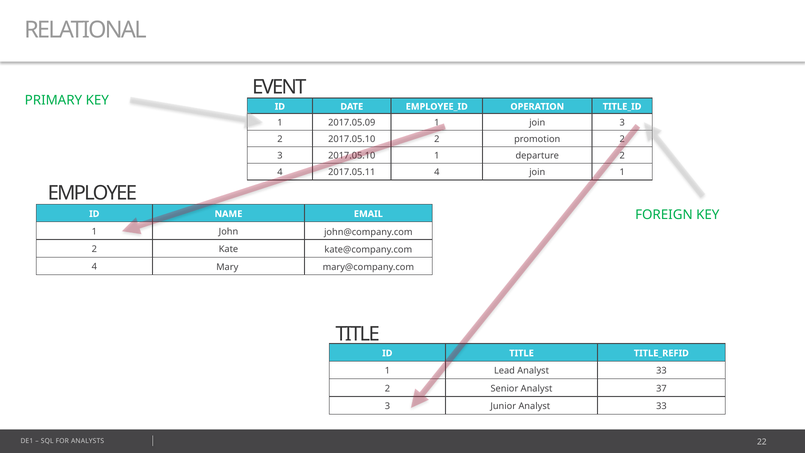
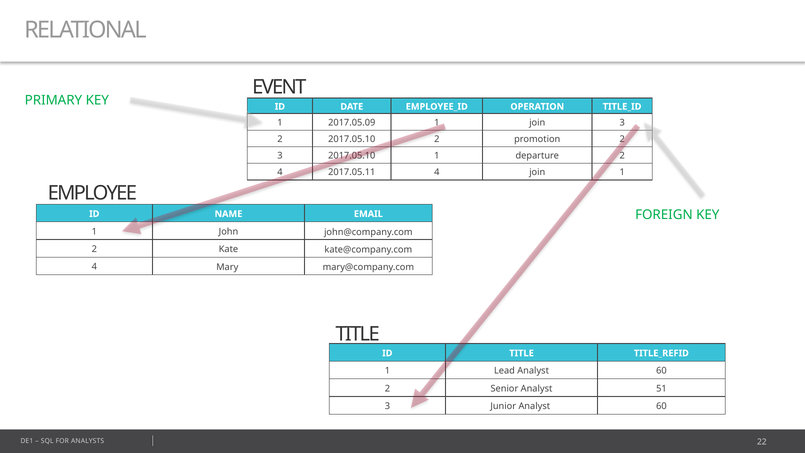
33 at (661, 371): 33 -> 60
37: 37 -> 51
33 at (661, 406): 33 -> 60
